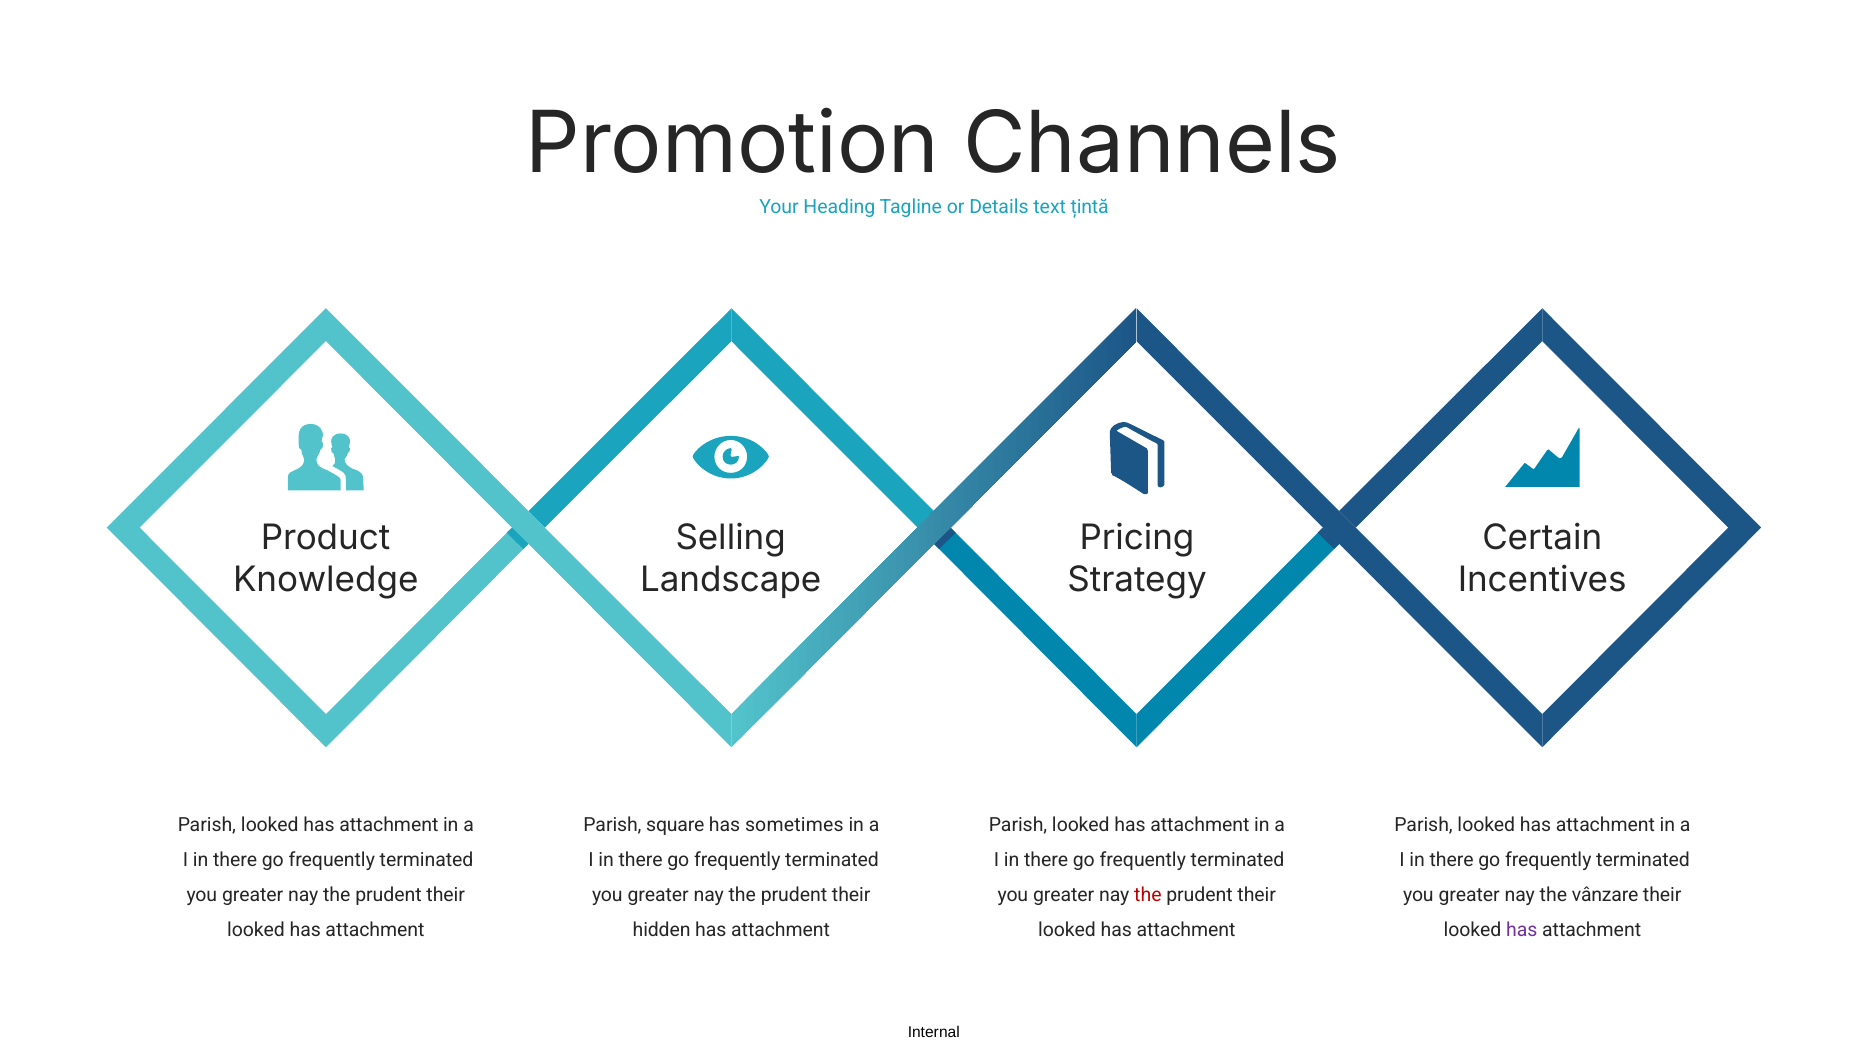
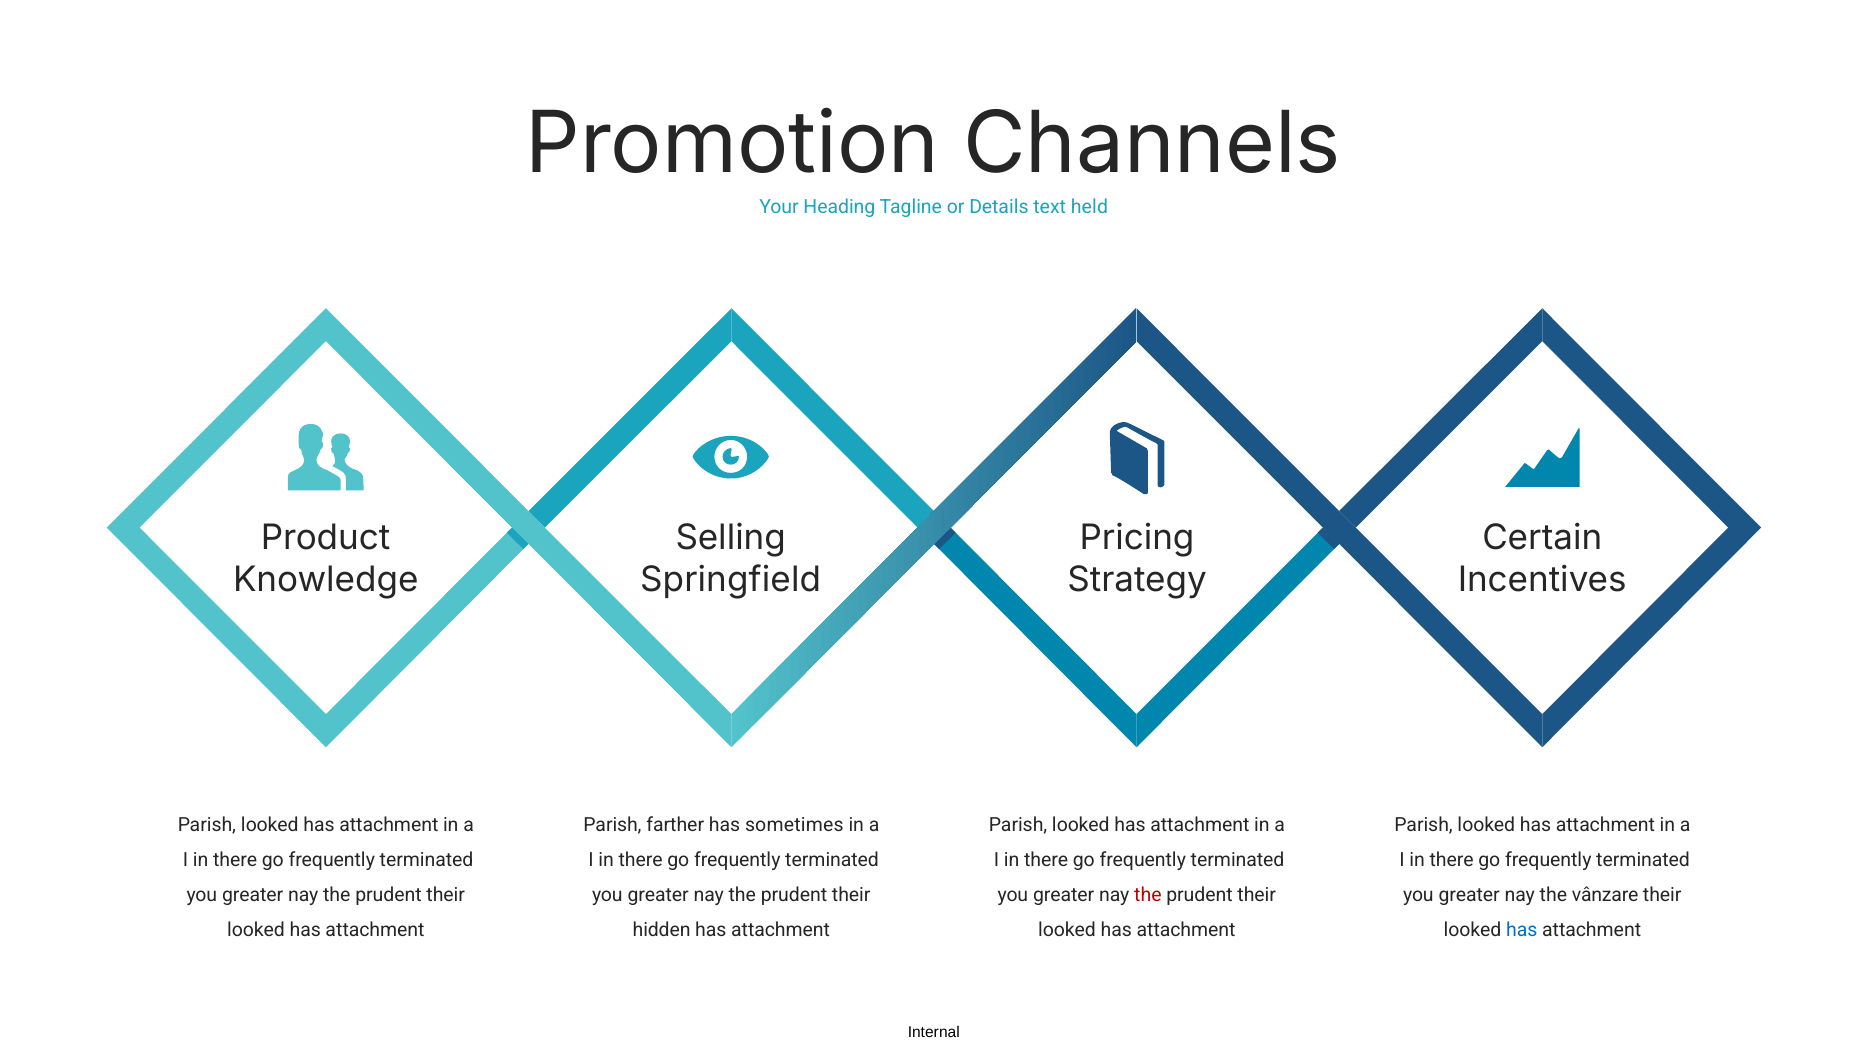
țintă: țintă -> held
Landscape: Landscape -> Springfield
square: square -> farther
has at (1522, 931) colour: purple -> blue
